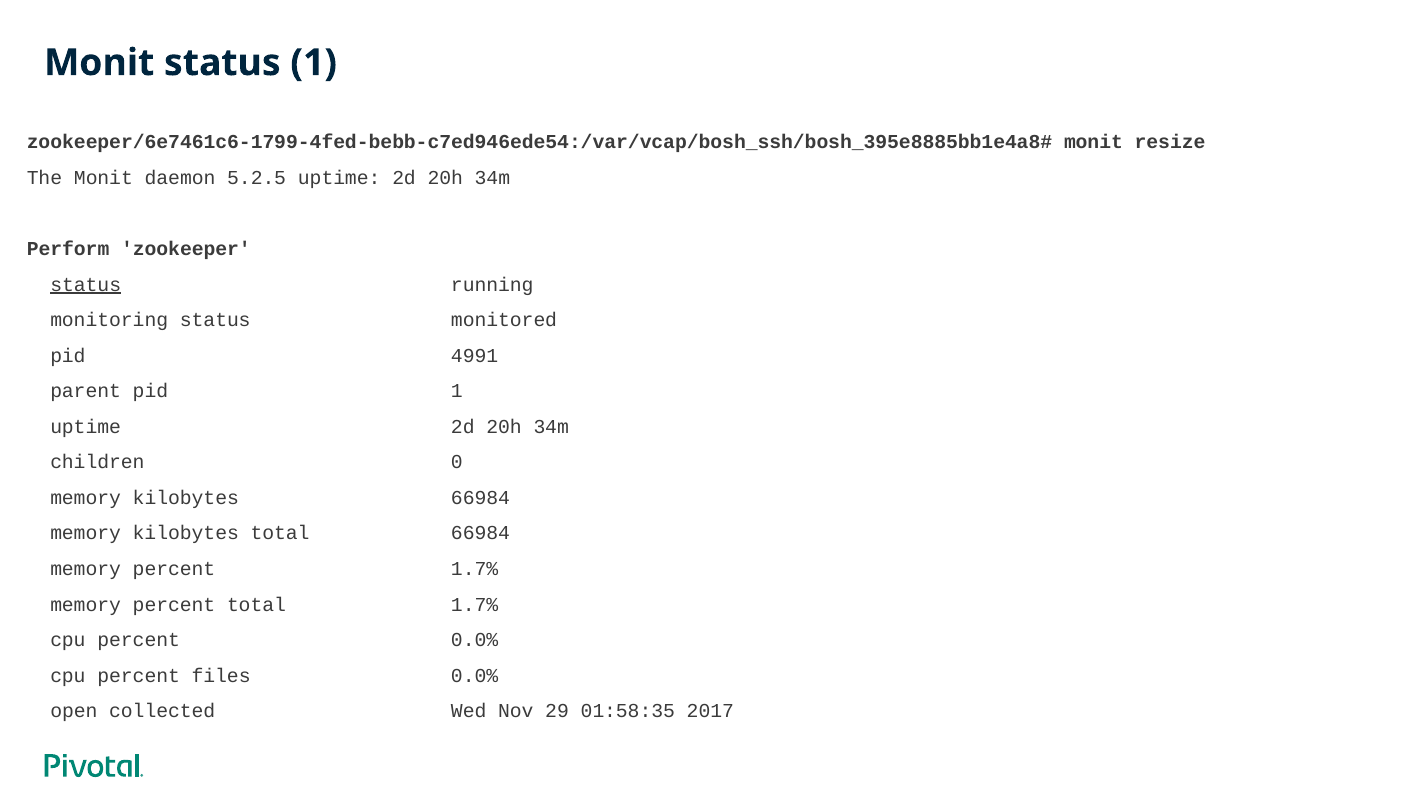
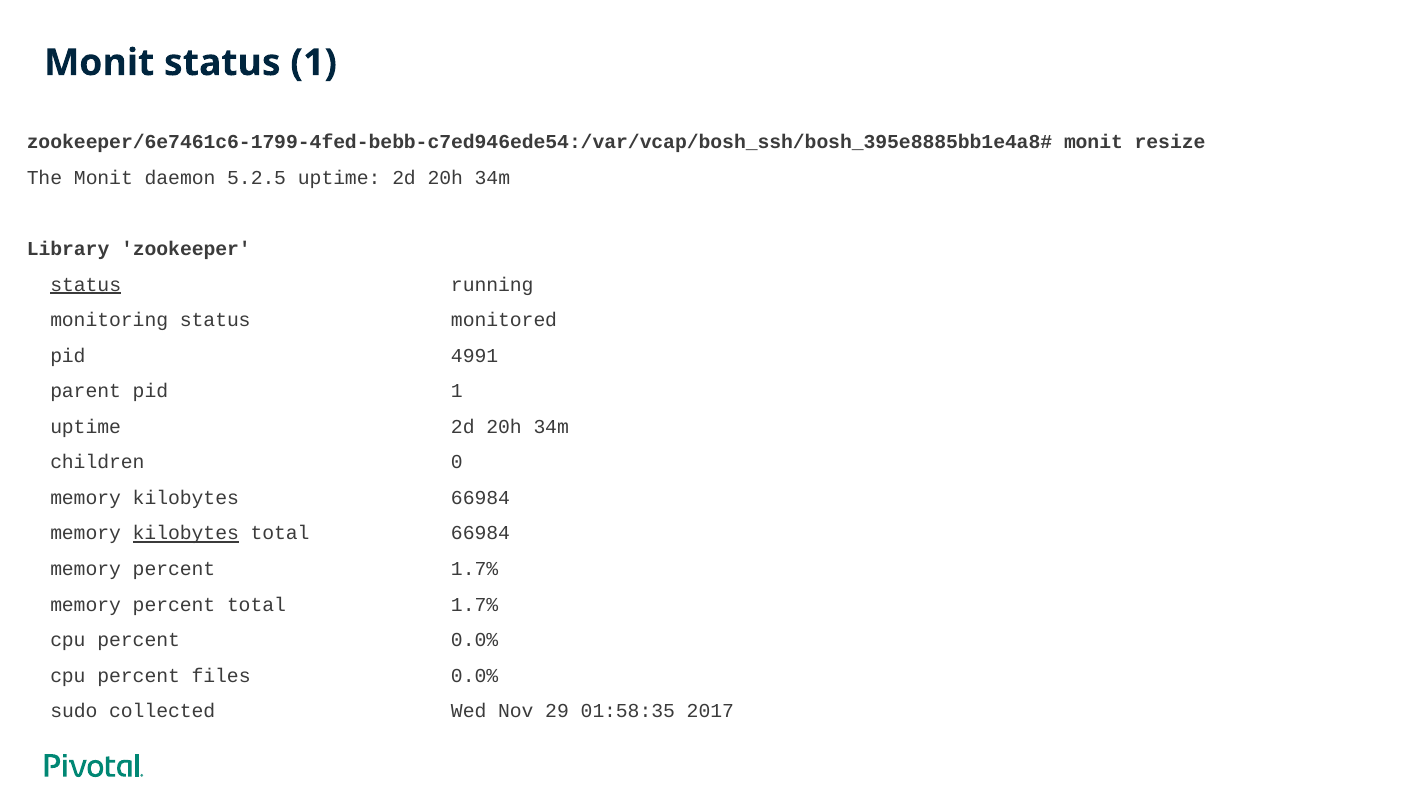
Perform: Perform -> Library
kilobytes at (186, 533) underline: none -> present
open: open -> sudo
